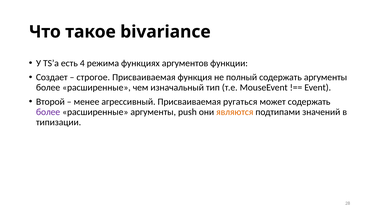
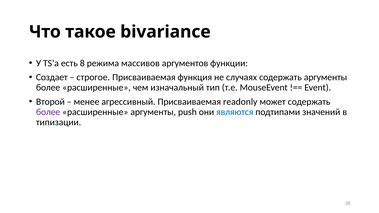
4: 4 -> 8
функциях: функциях -> массивов
полный: полный -> случаях
ругаться: ругаться -> readonly
являются colour: orange -> blue
